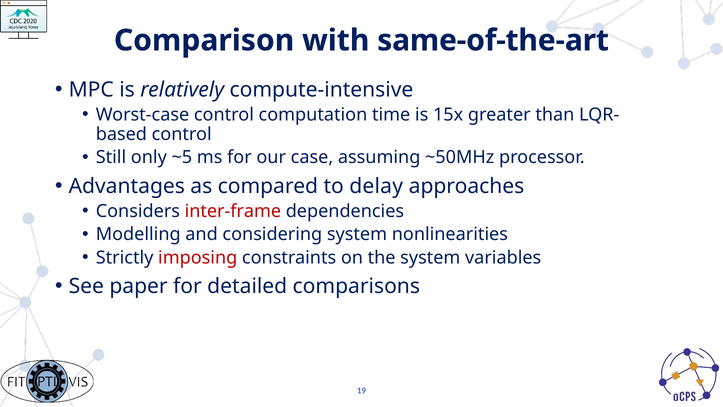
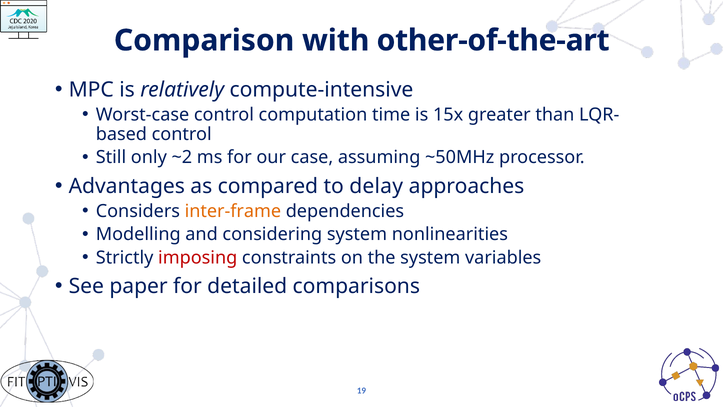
same-of-the-art: same-of-the-art -> other-of-the-art
~5: ~5 -> ~2
inter-frame colour: red -> orange
